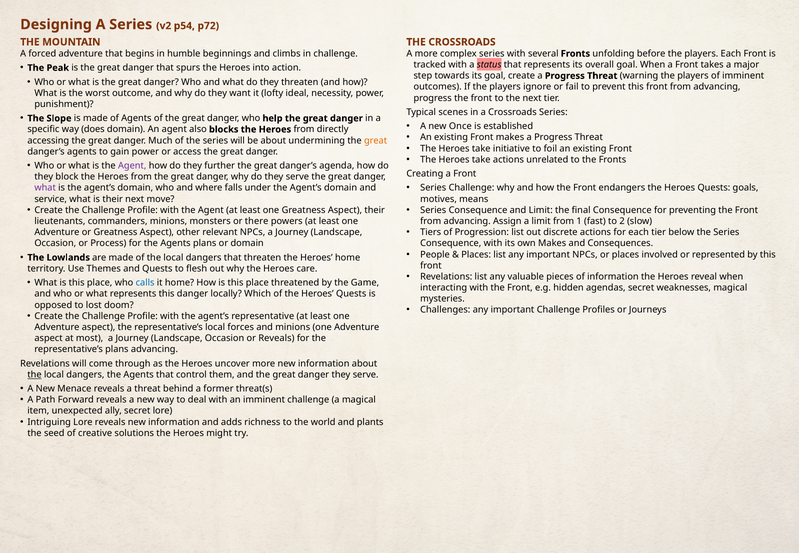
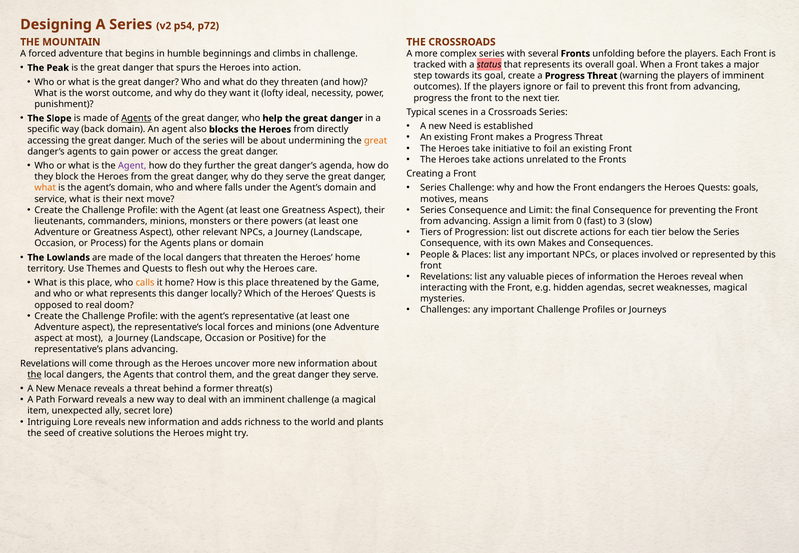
Agents at (136, 118) underline: none -> present
Once: Once -> Need
does: does -> back
what at (45, 188) colour: purple -> orange
1: 1 -> 0
2: 2 -> 3
calls colour: blue -> orange
lost: lost -> real
or Reveals: Reveals -> Positive
